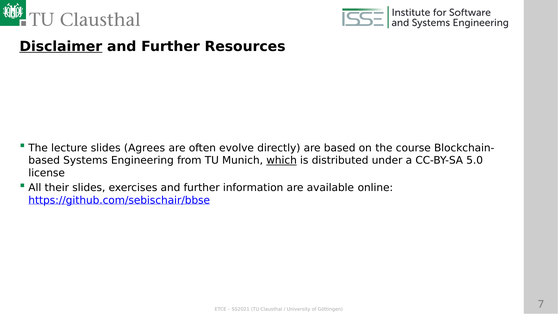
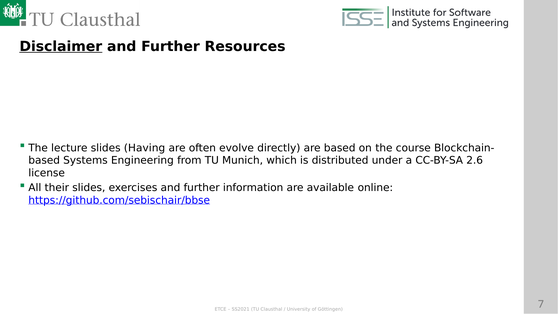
Agrees: Agrees -> Having
which underline: present -> none
5.0: 5.0 -> 2.6
